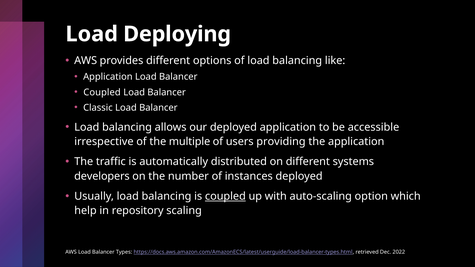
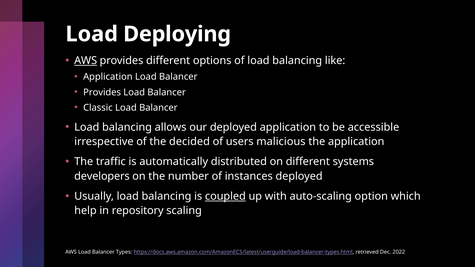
AWS at (86, 61) underline: none -> present
Coupled at (102, 92): Coupled -> Provides
multiple: multiple -> decided
providing: providing -> malicious
